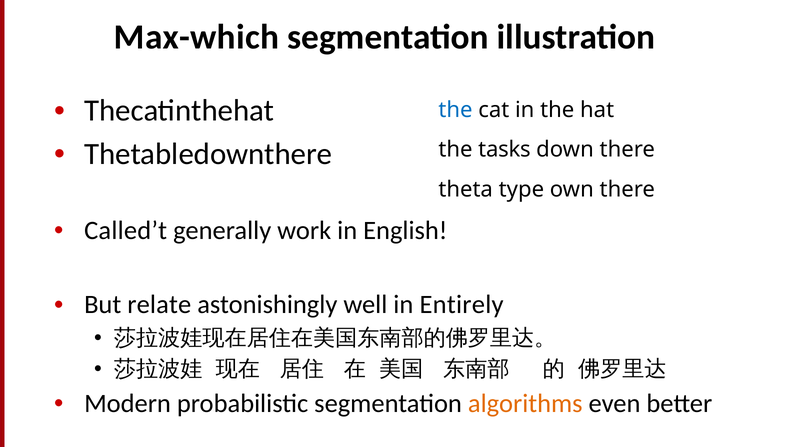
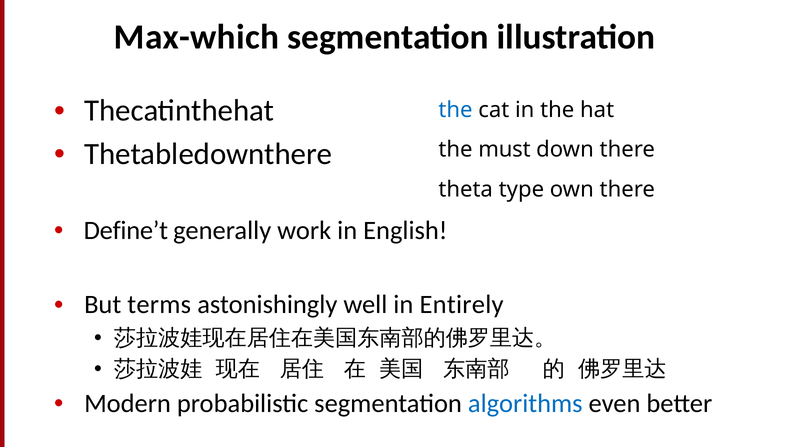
tasks: tasks -> must
Called’t: Called’t -> Define’t
relate: relate -> terms
algorithms colour: orange -> blue
